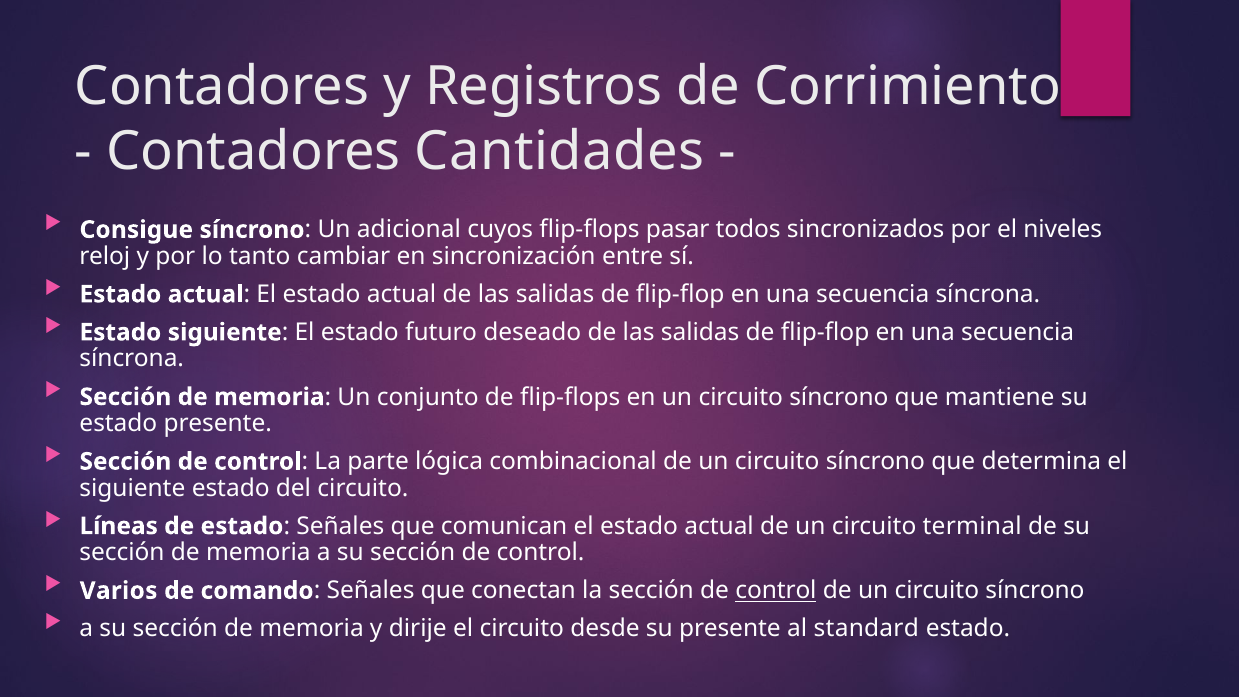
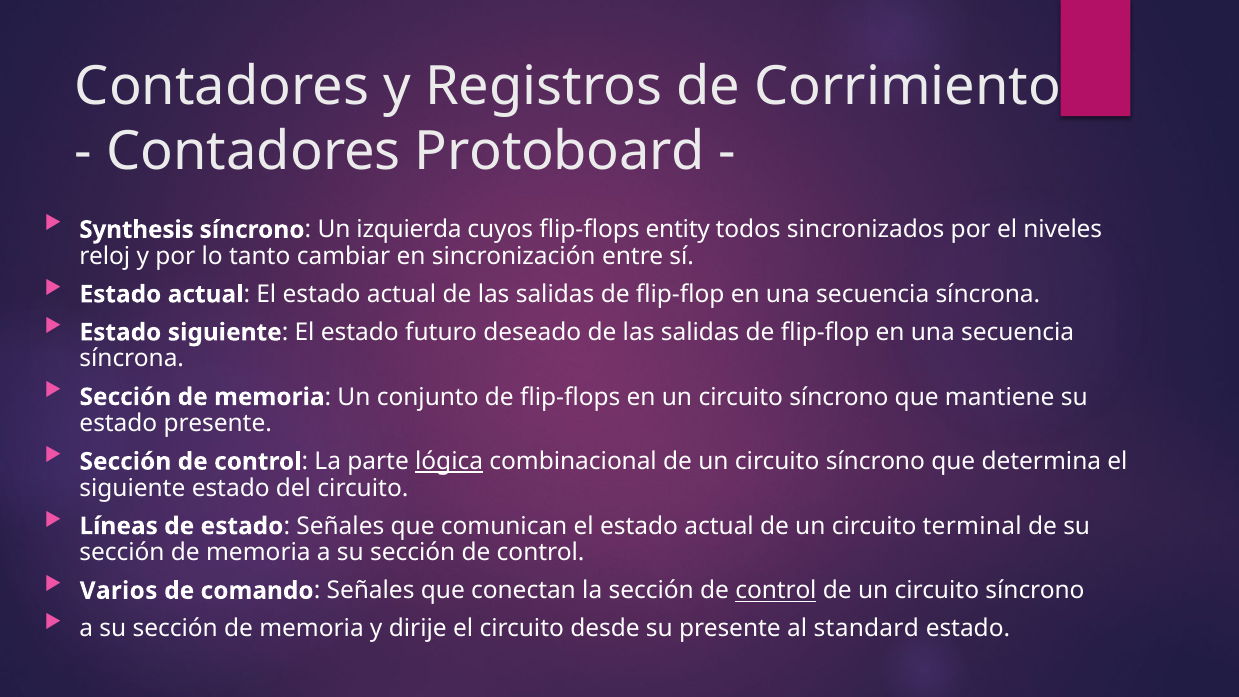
Cantidades: Cantidades -> Protoboard
Consigue: Consigue -> Synthesis
adicional: adicional -> izquierda
pasar: pasar -> entity
lógica underline: none -> present
